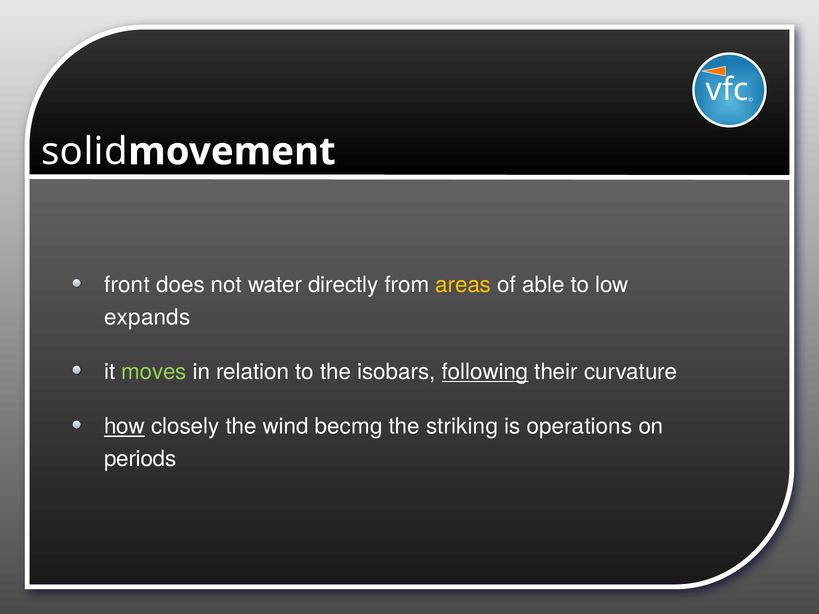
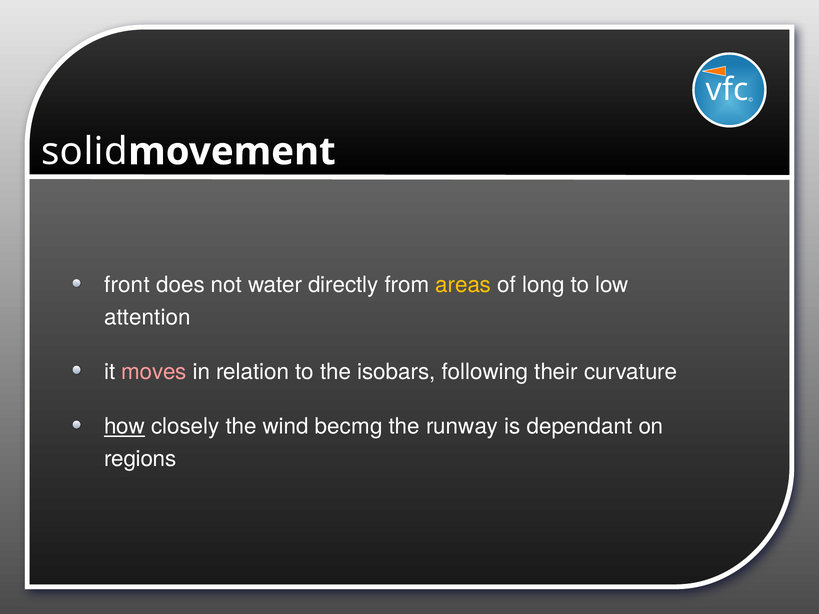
able: able -> long
expands: expands -> attention
moves colour: light green -> pink
following underline: present -> none
striking: striking -> runway
operations: operations -> dependant
periods: periods -> regions
